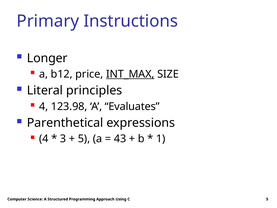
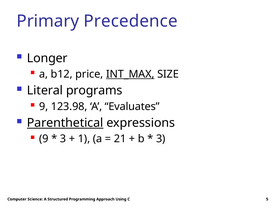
Instructions: Instructions -> Precedence
principles: principles -> programs
4 at (44, 106): 4 -> 9
Parenthetical underline: none -> present
4 at (44, 139): 4 -> 9
5 at (84, 139): 5 -> 1
43: 43 -> 21
1 at (161, 139): 1 -> 3
